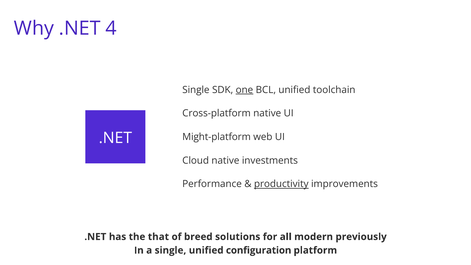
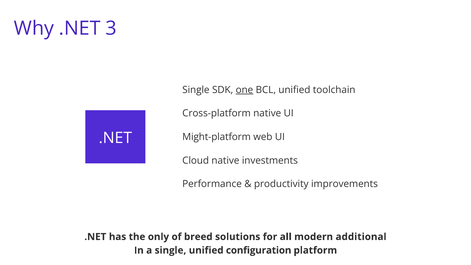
4: 4 -> 3
productivity underline: present -> none
that: that -> only
previously: previously -> additional
